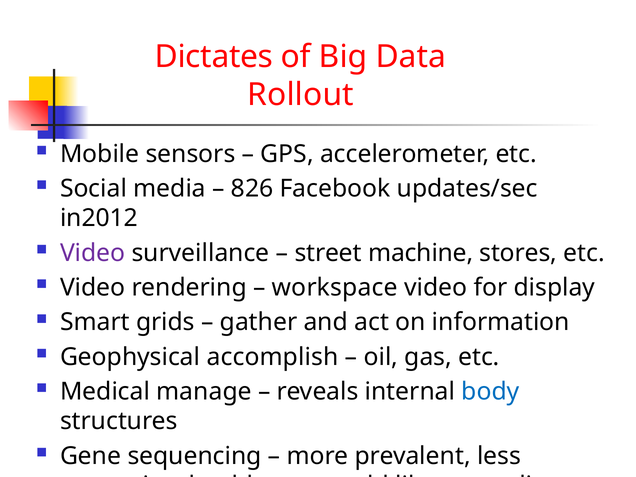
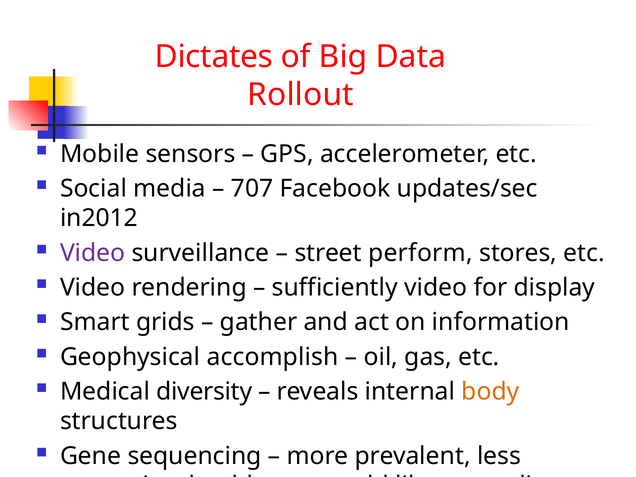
826: 826 -> 707
machine: machine -> perform
workspace: workspace -> sufficiently
manage: manage -> diversity
body colour: blue -> orange
